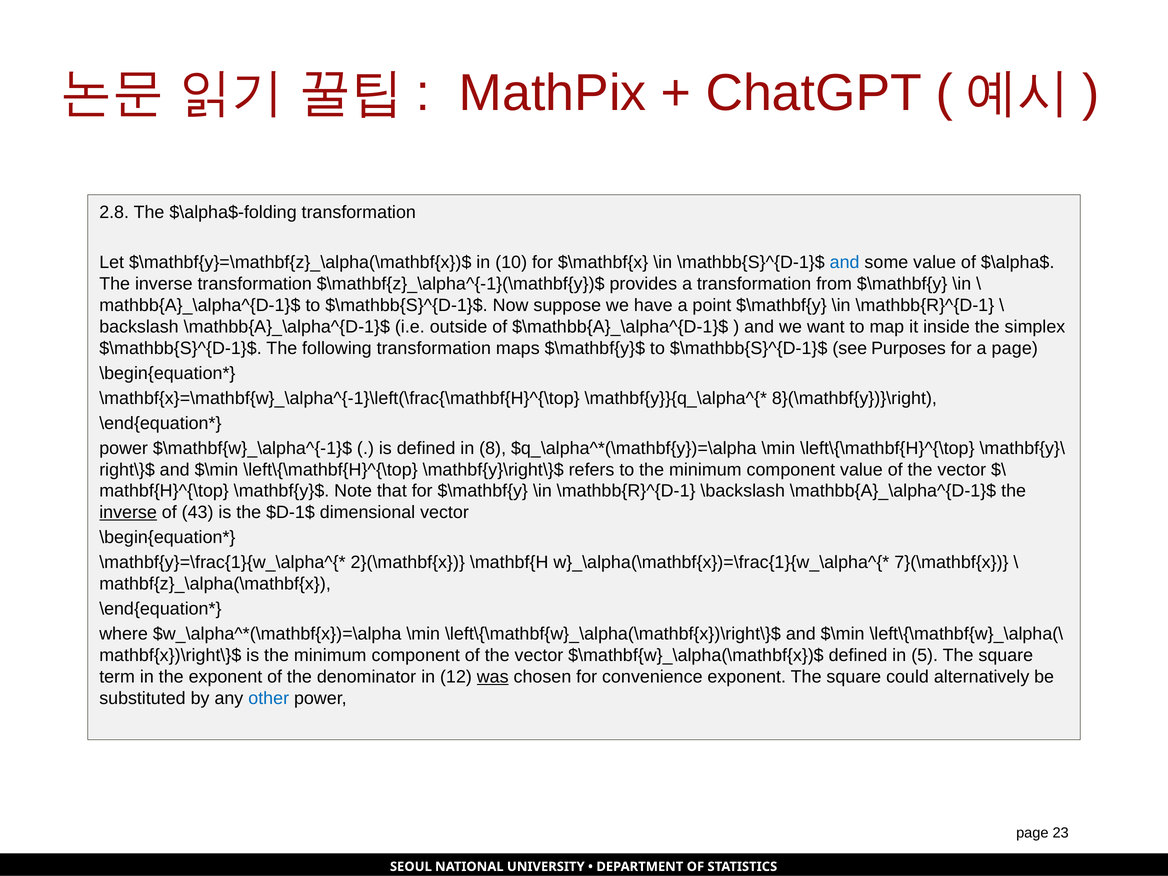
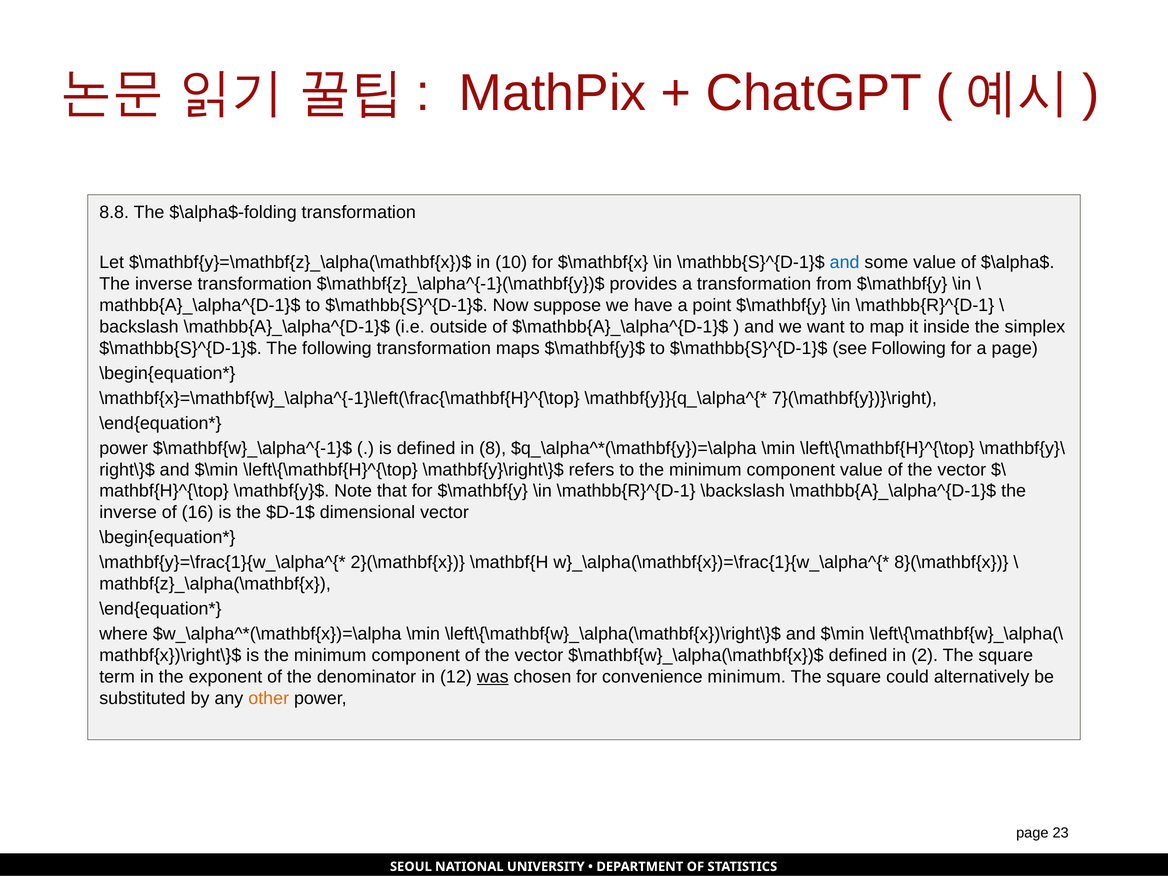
2.8: 2.8 -> 8.8
see Purposes: Purposes -> Following
8}(\mathbf{y})}\right: 8}(\mathbf{y})}\right -> 7}(\mathbf{y})}\right
inverse at (128, 513) underline: present -> none
43: 43 -> 16
7}(\mathbf{x: 7}(\mathbf{x -> 8}(\mathbf{x
5: 5 -> 2
convenience exponent: exponent -> minimum
other colour: blue -> orange
